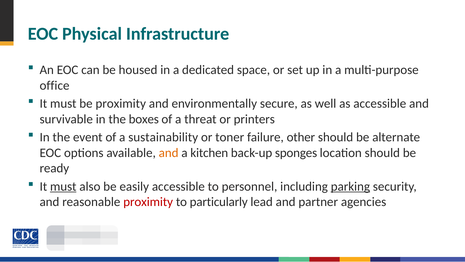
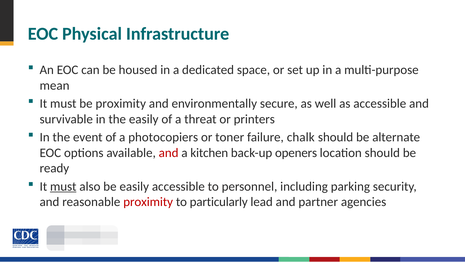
office: office -> mean
the boxes: boxes -> easily
sustainability: sustainability -> photocopiers
other: other -> chalk
and at (169, 153) colour: orange -> red
sponges: sponges -> openers
parking underline: present -> none
